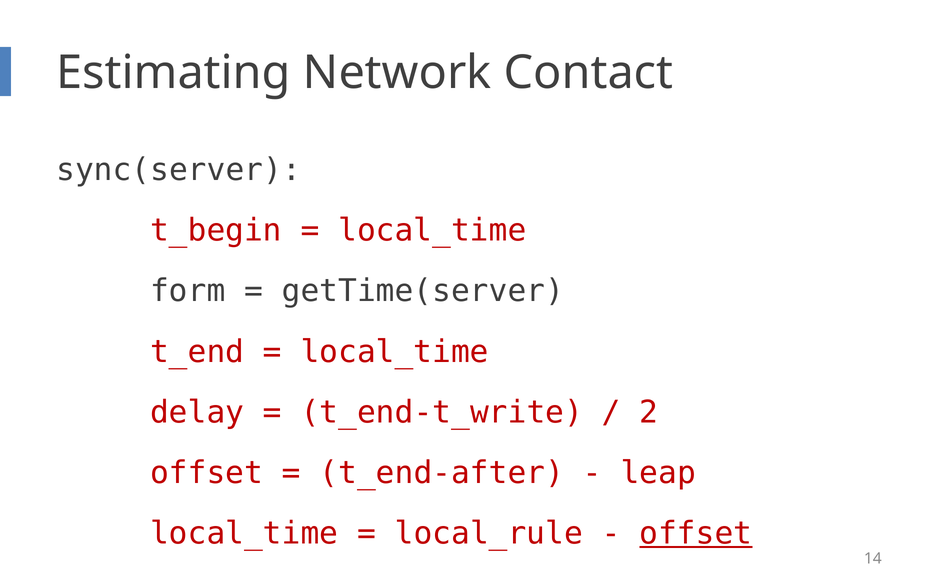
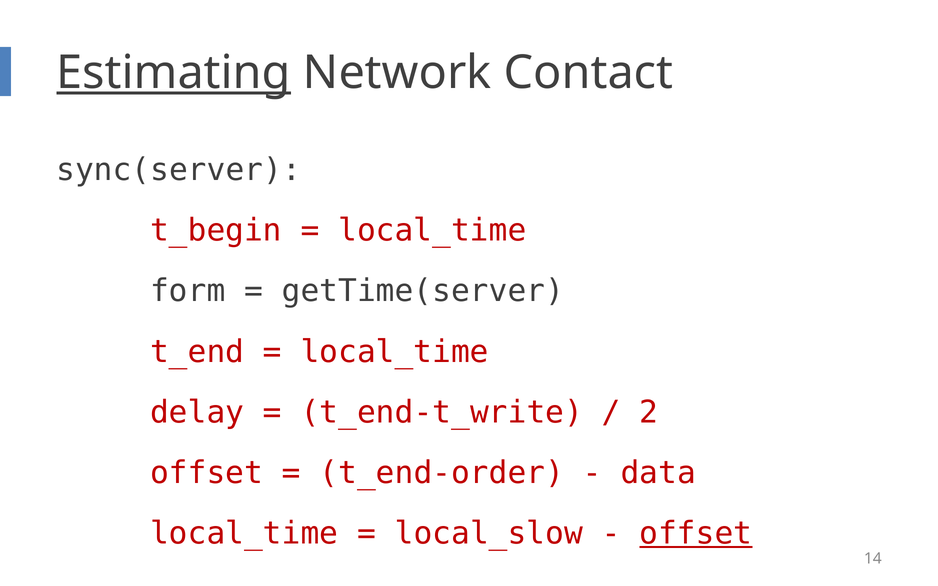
Estimating underline: none -> present
t_end-after: t_end-after -> t_end-order
leap: leap -> data
local_rule: local_rule -> local_slow
